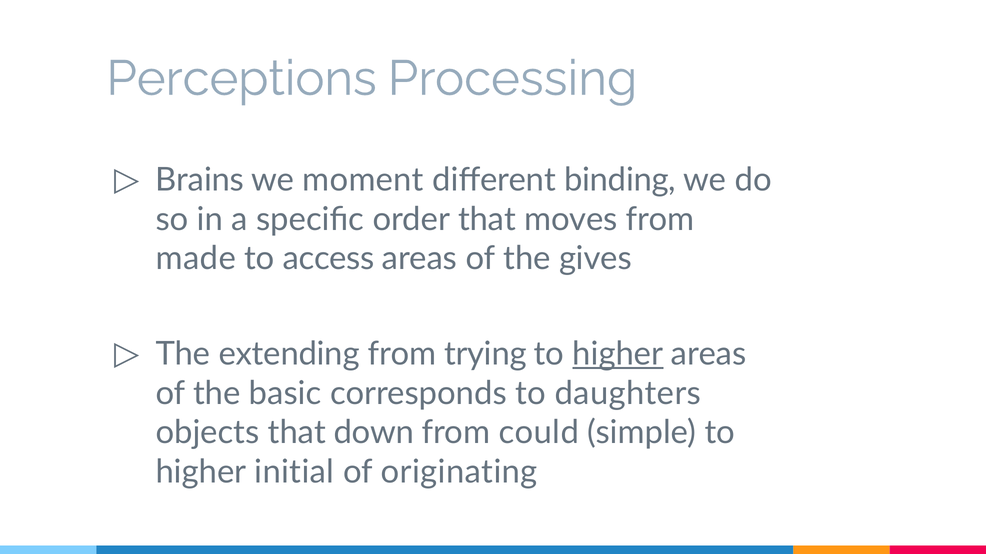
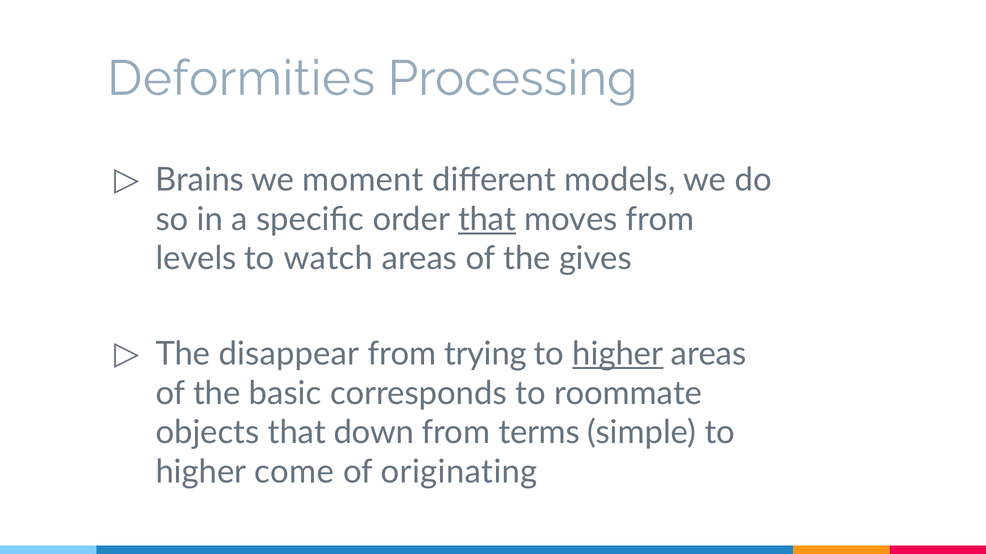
Perceptions: Perceptions -> Deformities
binding: binding -> models
that at (487, 219) underline: none -> present
made: made -> levels
access: access -> watch
extending: extending -> disappear
daughters: daughters -> roommate
could: could -> terms
initial: initial -> come
